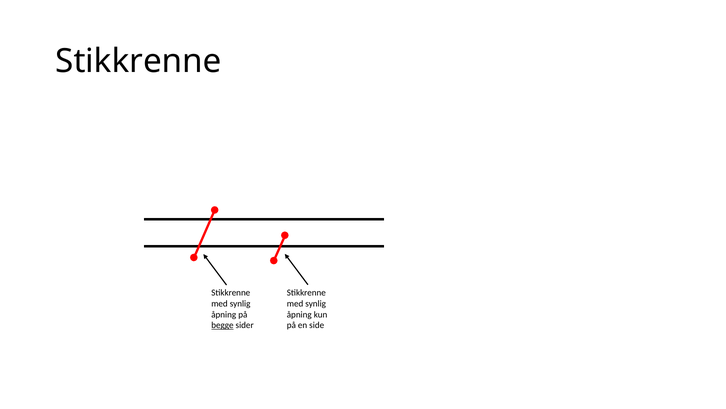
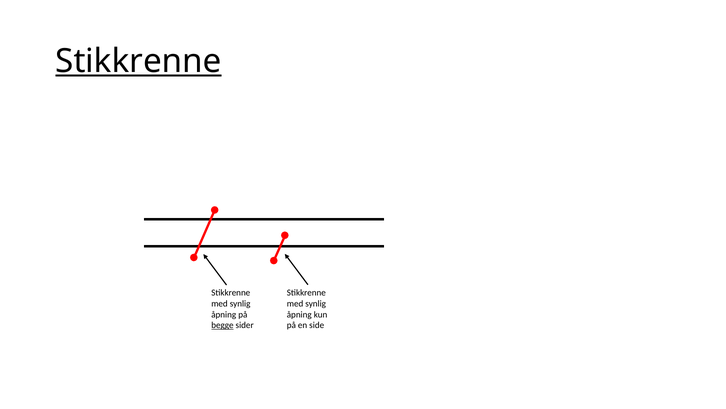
Stikkrenne at (138, 61) underline: none -> present
